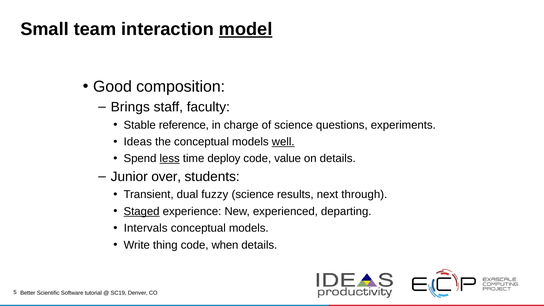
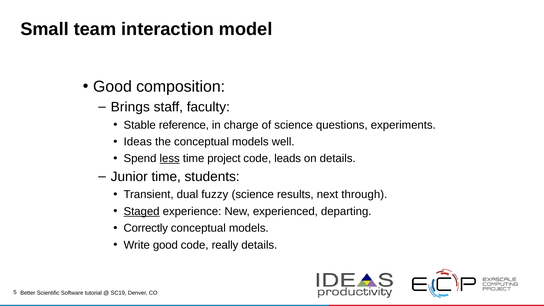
model underline: present -> none
well underline: present -> none
deploy: deploy -> project
value: value -> leads
Junior over: over -> time
Intervals: Intervals -> Correctly
Write thing: thing -> good
when: when -> really
